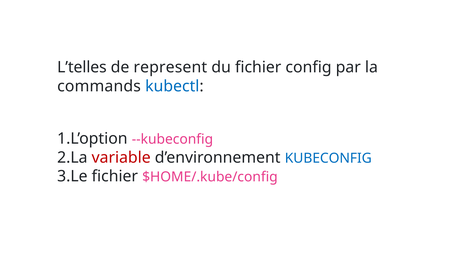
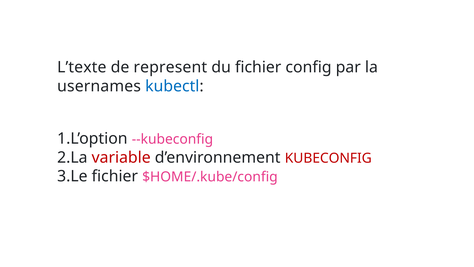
L’telles: L’telles -> L’texte
commands: commands -> usernames
KUBECONFIG colour: blue -> red
